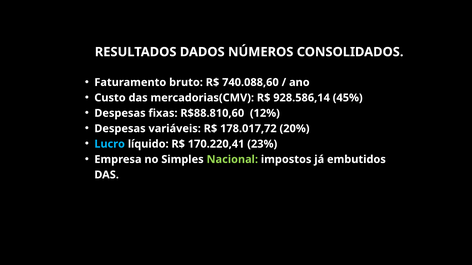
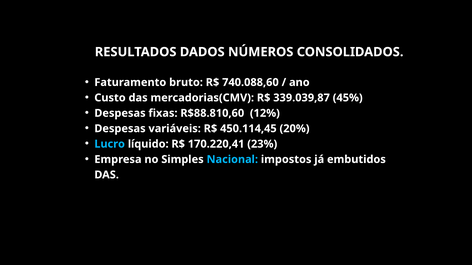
928.586,14: 928.586,14 -> 339.039,87
178.017,72: 178.017,72 -> 450.114,45
Nacional colour: light green -> light blue
